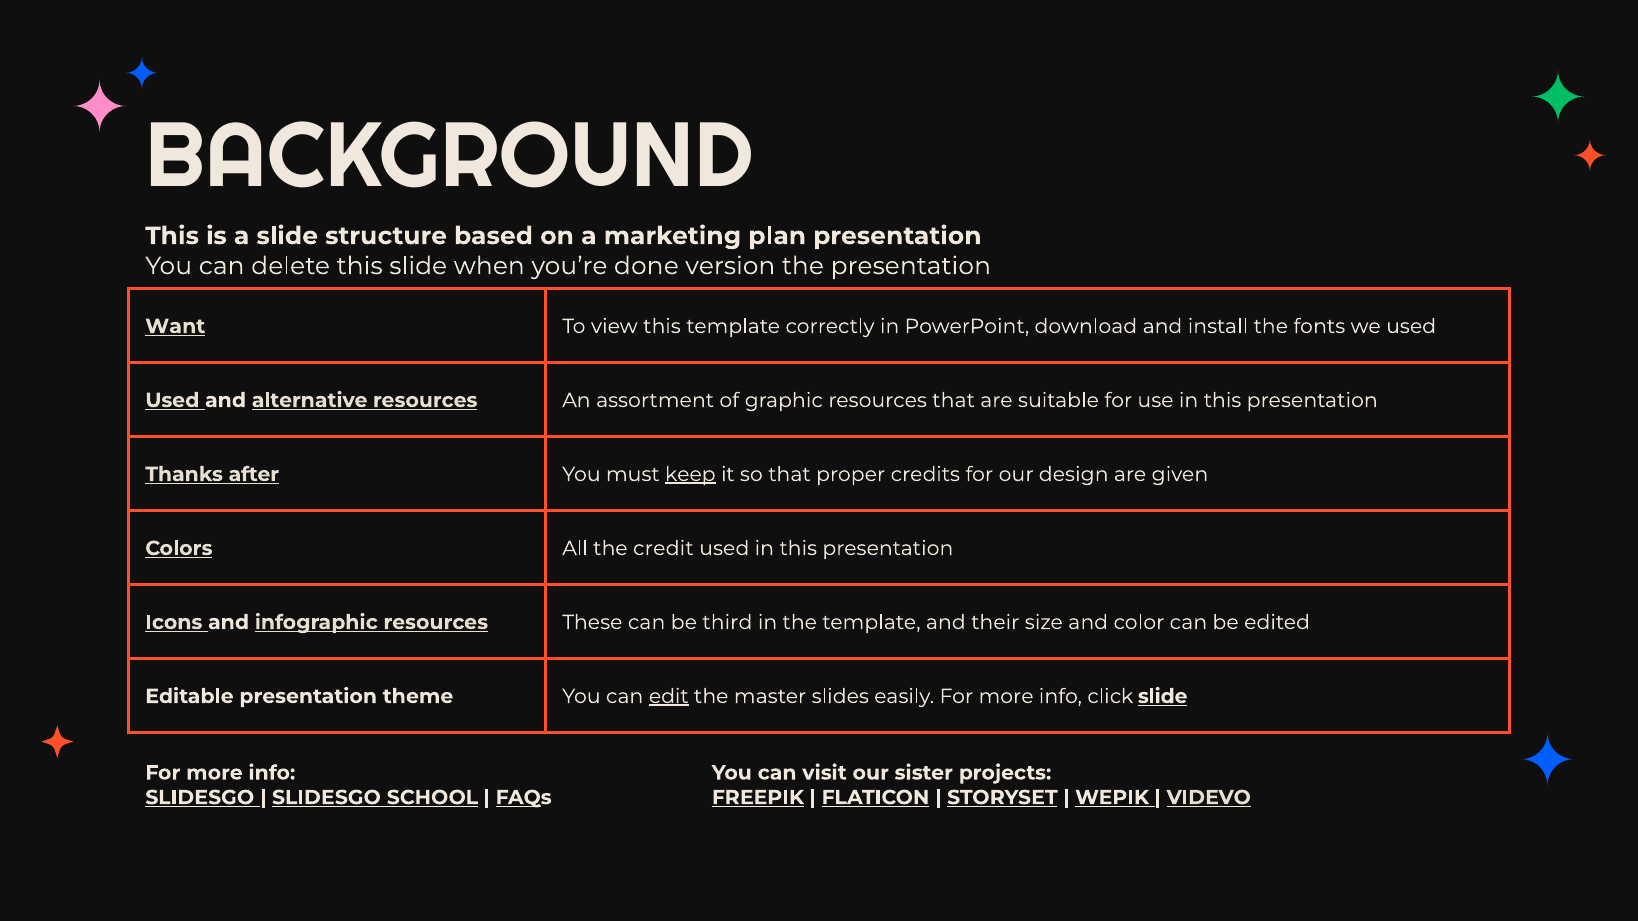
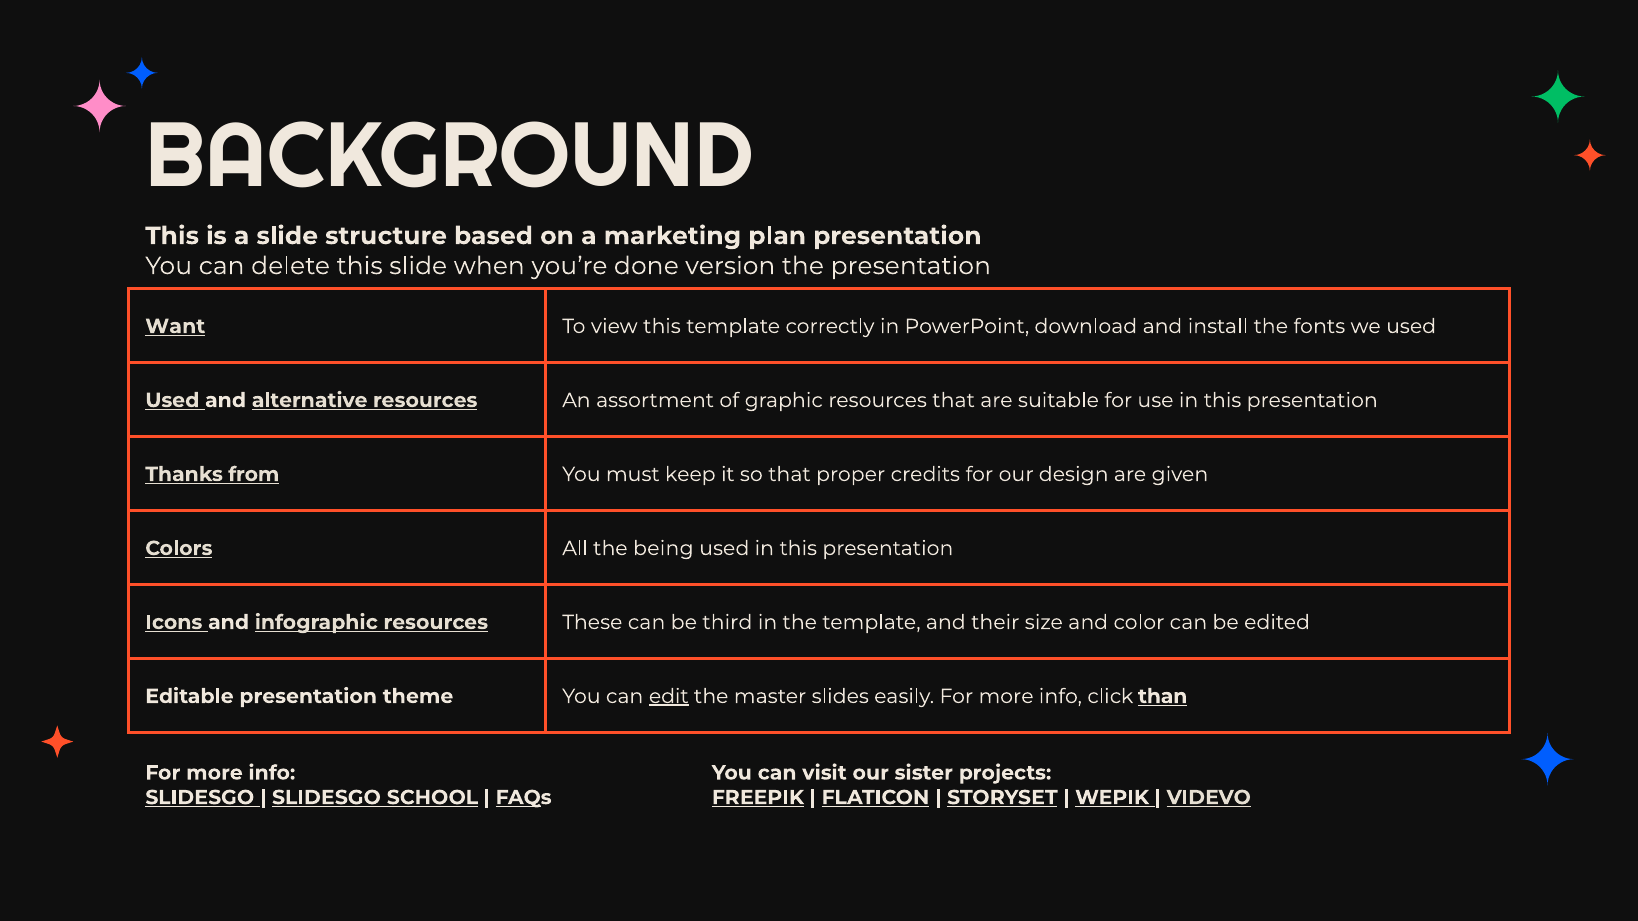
after: after -> from
keep underline: present -> none
credit: credit -> being
click slide: slide -> than
